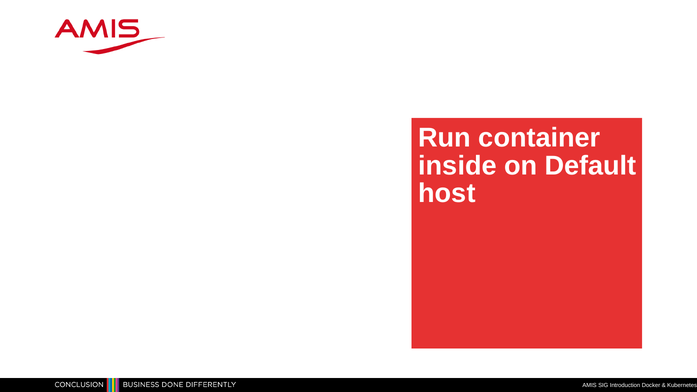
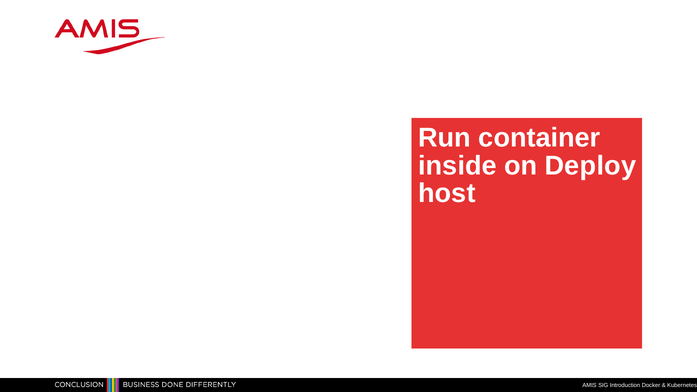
Default: Default -> Deploy
